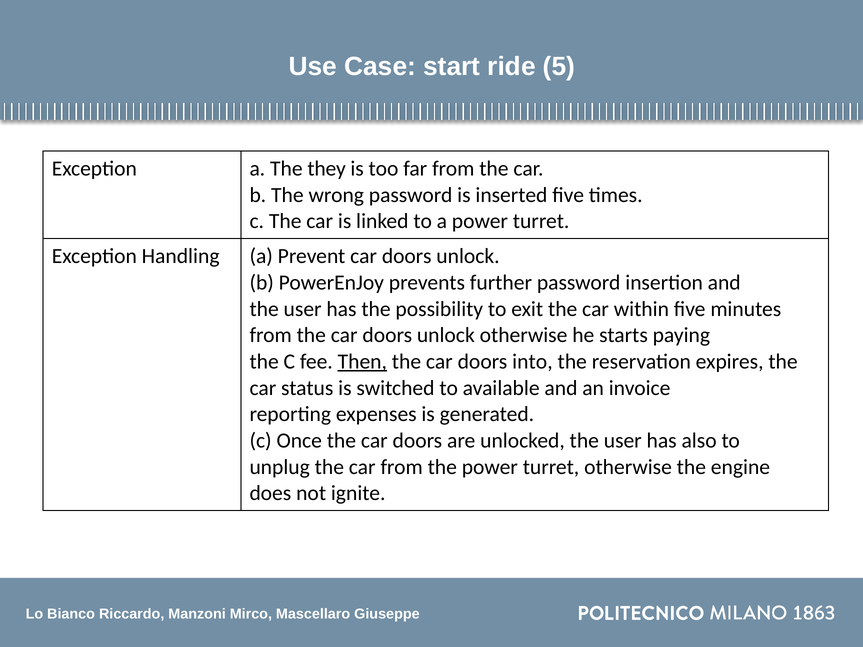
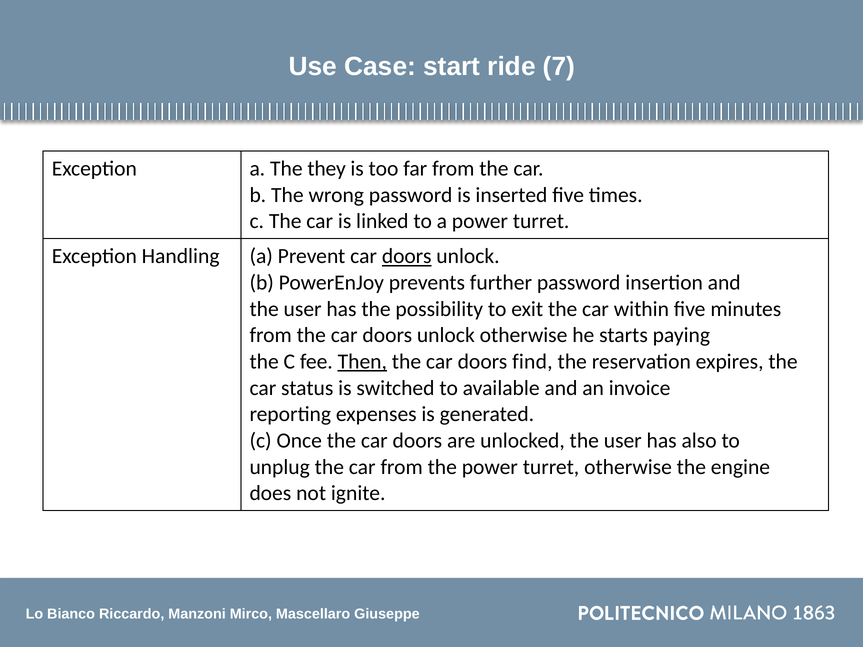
5: 5 -> 7
doors at (407, 256) underline: none -> present
into: into -> find
